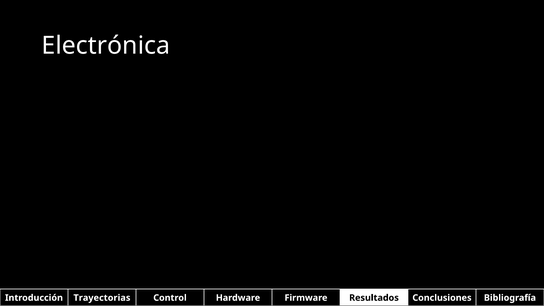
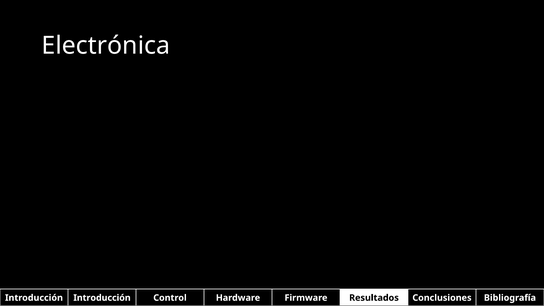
Introducción Trayectorias: Trayectorias -> Introducción
